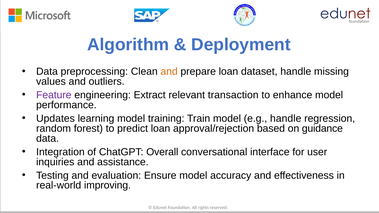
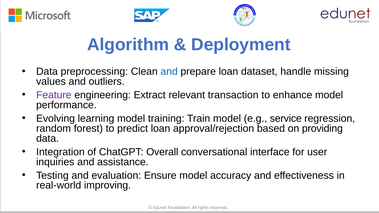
and at (169, 72) colour: orange -> blue
Updates: Updates -> Evolving
e.g handle: handle -> service
guidance: guidance -> providing
